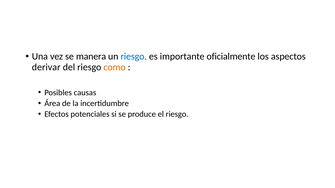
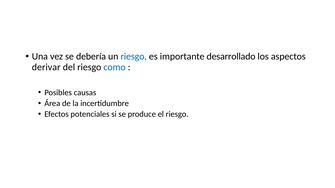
manera: manera -> debería
oficialmente: oficialmente -> desarrollado
como colour: orange -> blue
